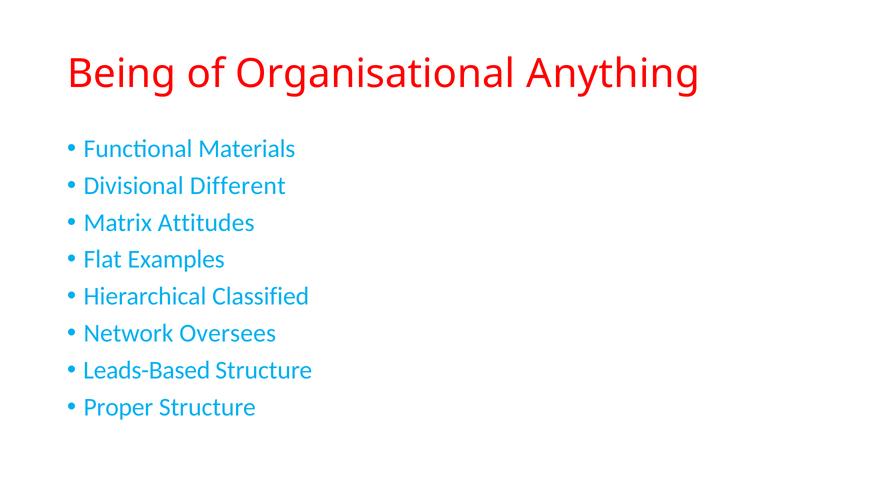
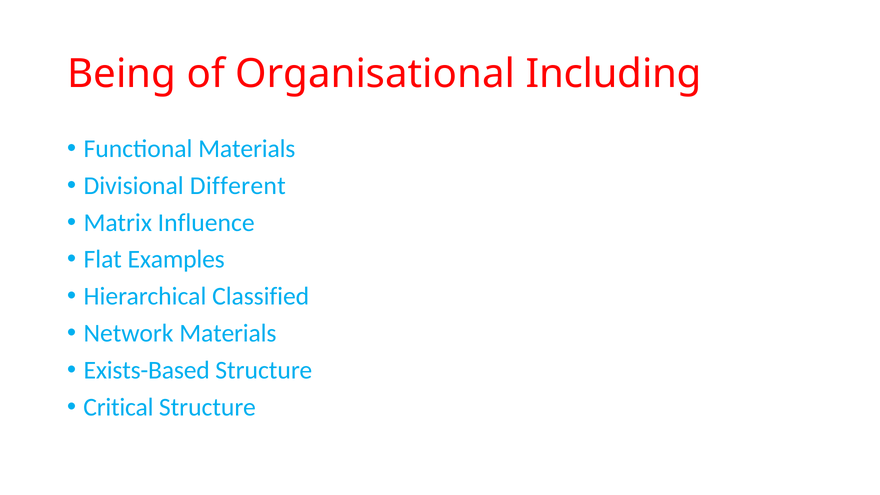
Anything: Anything -> Including
Attitudes: Attitudes -> Influence
Network Oversees: Oversees -> Materials
Leads-Based: Leads-Based -> Exists-Based
Proper: Proper -> Critical
